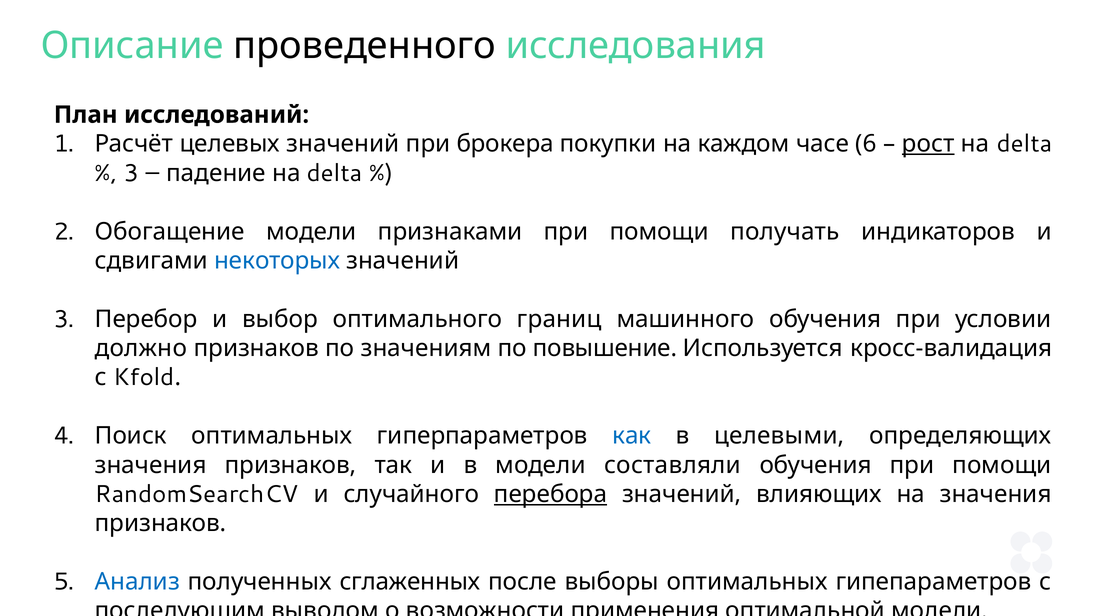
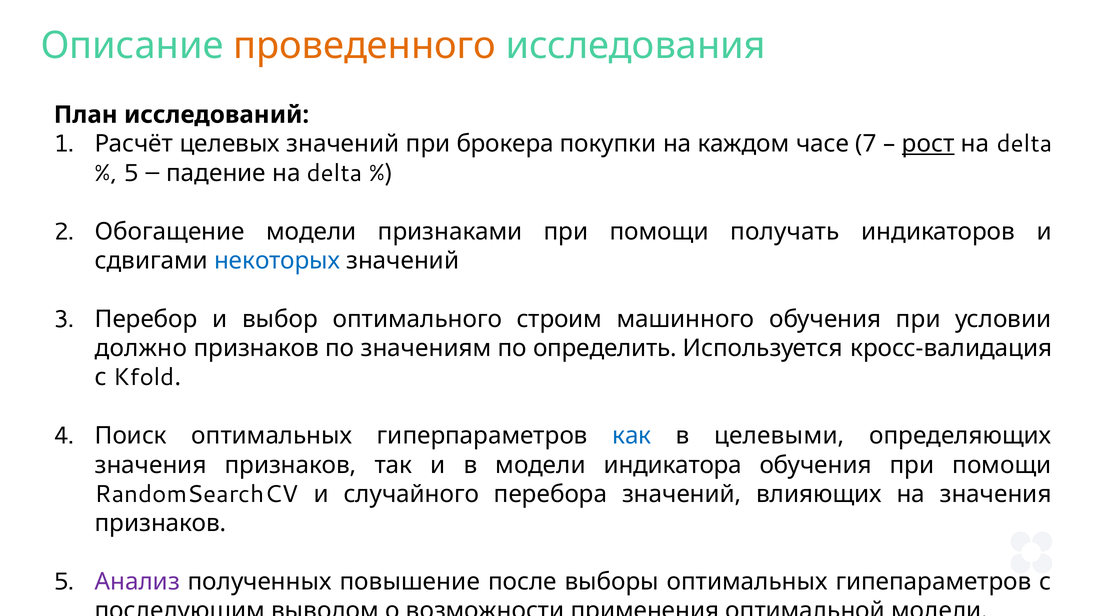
проведенного colour: black -> orange
6: 6 -> 7
3 at (132, 173): 3 -> 5
границ: границ -> строим
повышение: повышение -> определить
составляли: составляли -> индикатора
перебора underline: present -> none
Анализ colour: blue -> purple
сглаженных: сглаженных -> повышение
